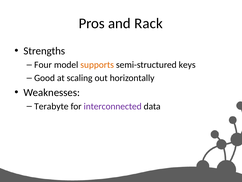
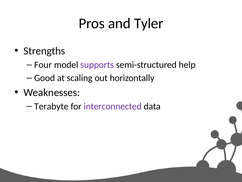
Rack: Rack -> Tyler
supports colour: orange -> purple
keys: keys -> help
